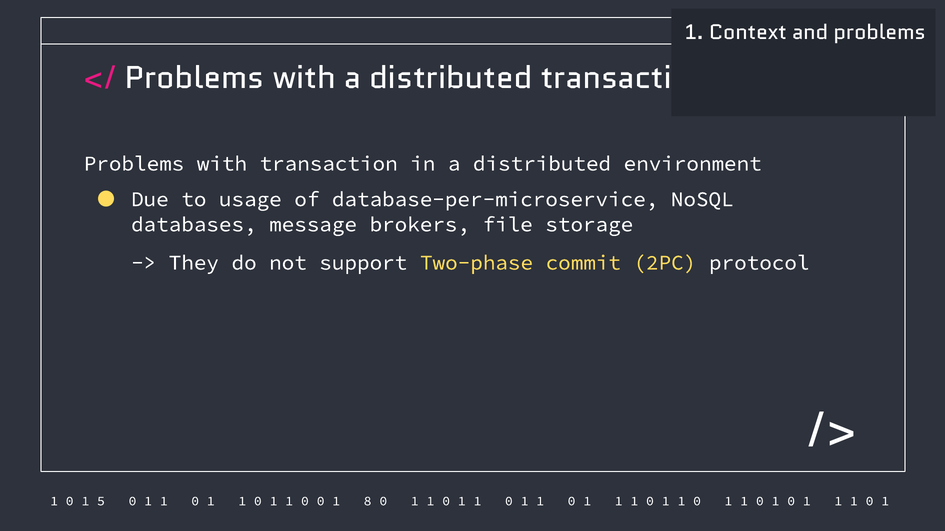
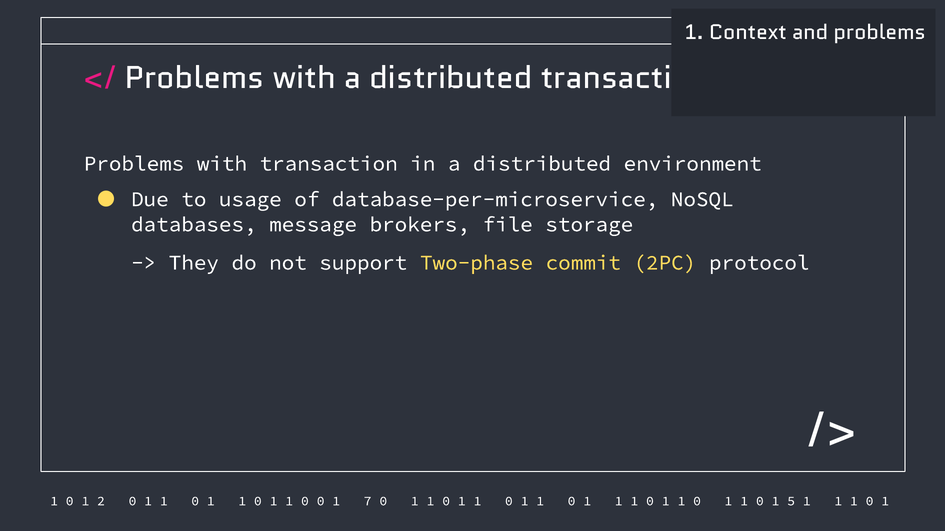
5: 5 -> 2
8: 8 -> 7
0 at (791, 502): 0 -> 5
